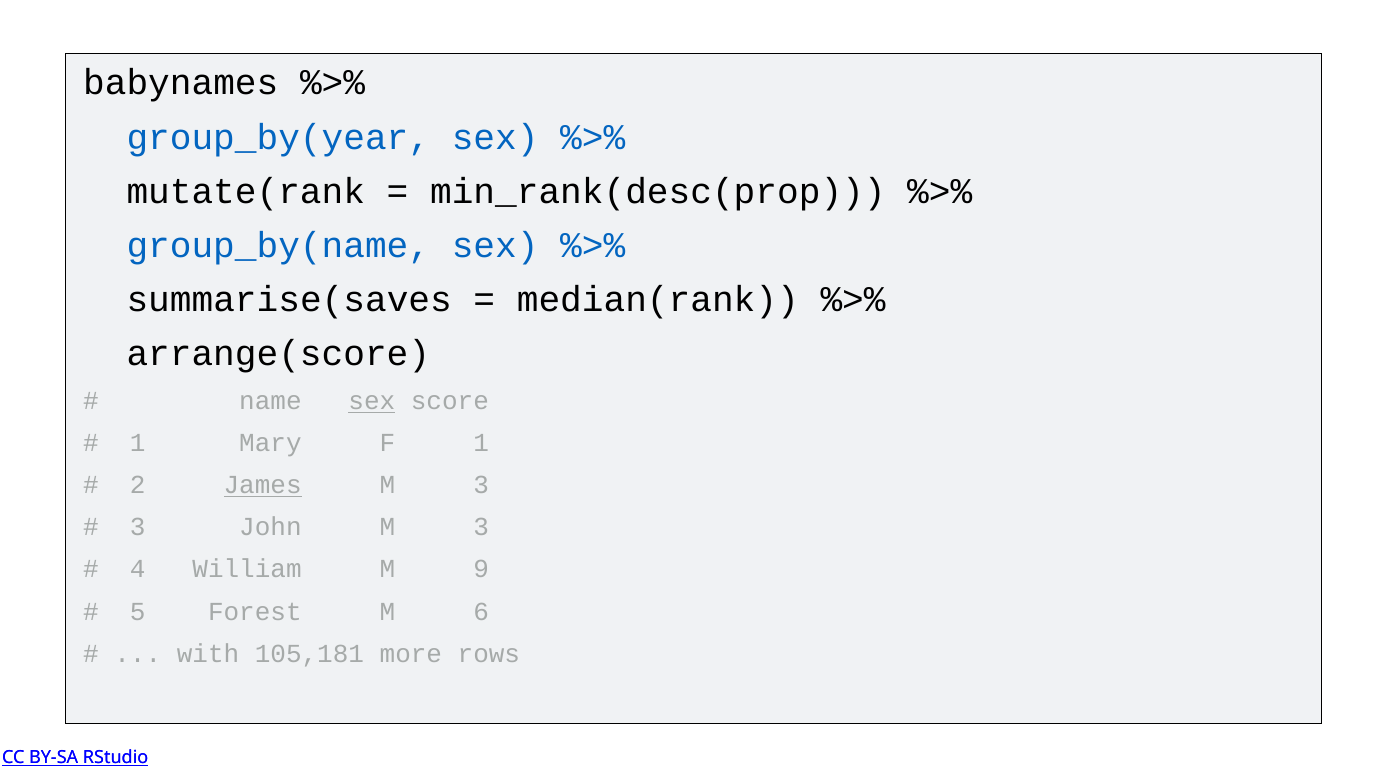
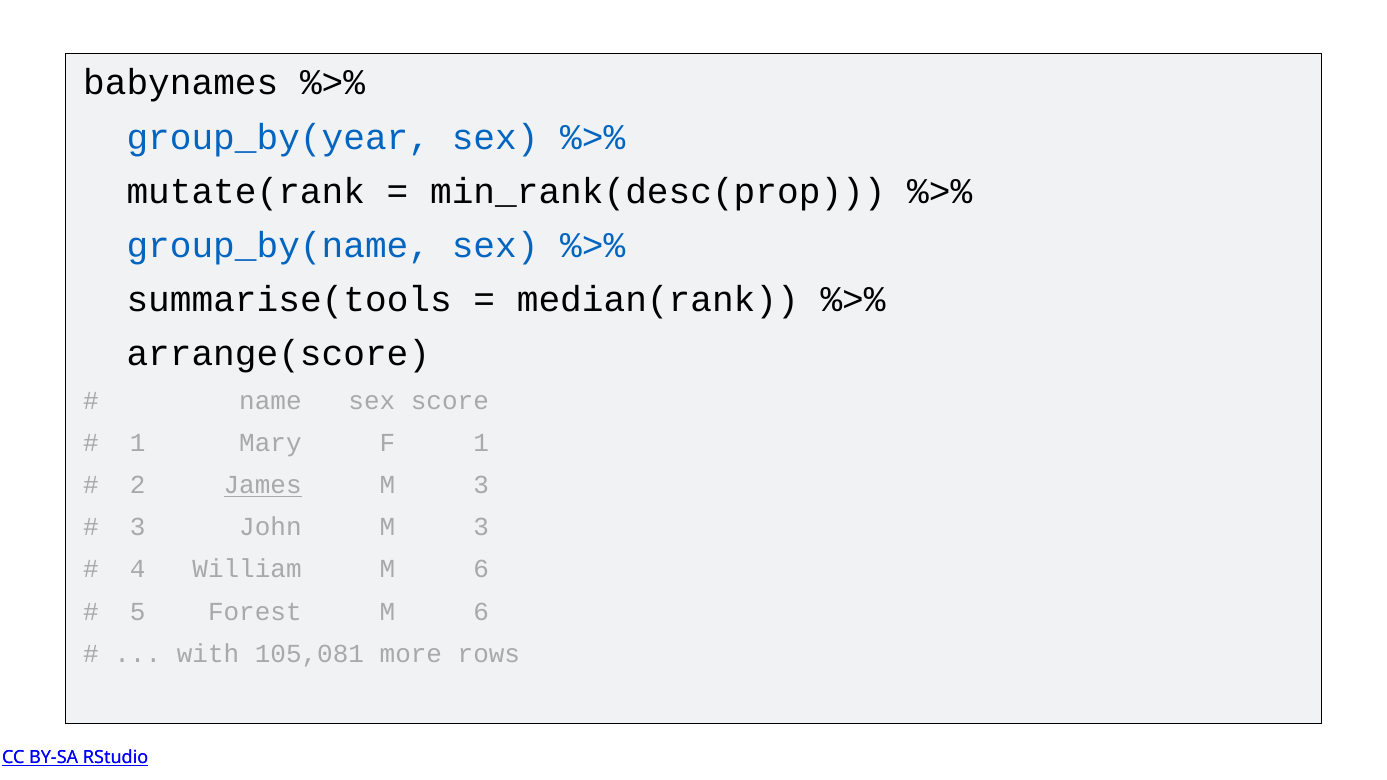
summarise(saves: summarise(saves -> summarise(tools
sex at (372, 401) underline: present -> none
William M 9: 9 -> 6
105,181: 105,181 -> 105,081
